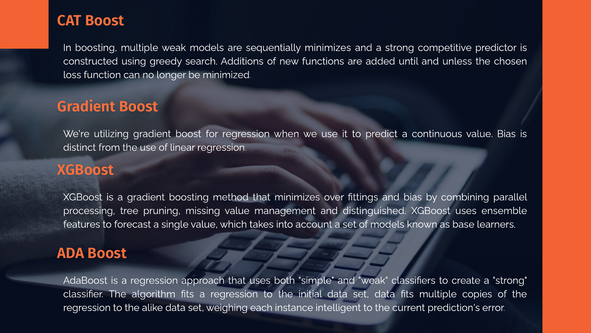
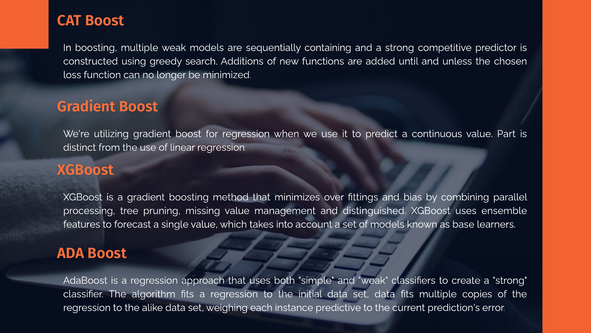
sequentially minimizes: minimizes -> containing
value Bias: Bias -> Part
intelligent: intelligent -> predictive
